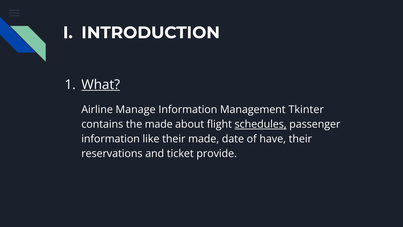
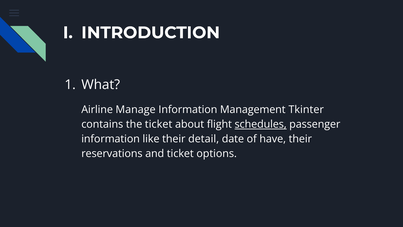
What underline: present -> none
the made: made -> ticket
their made: made -> detail
provide: provide -> options
